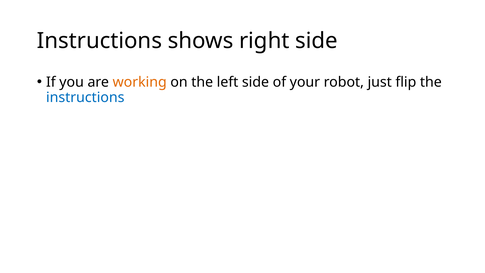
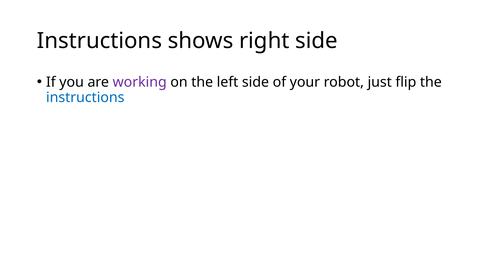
working colour: orange -> purple
